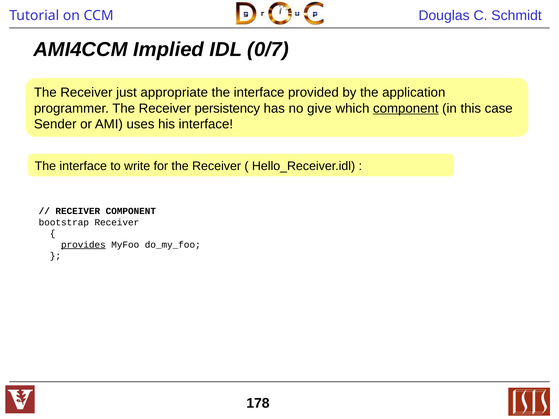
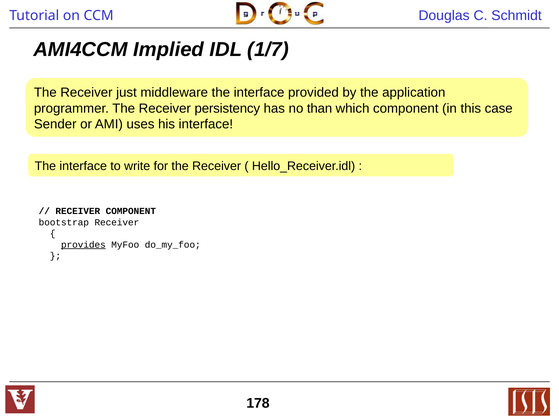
0/7: 0/7 -> 1/7
appropriate: appropriate -> middleware
give: give -> than
component at (406, 108) underline: present -> none
